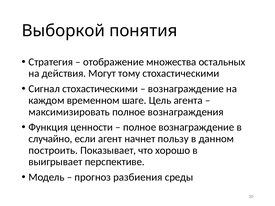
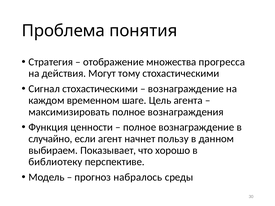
Выборкой: Выборкой -> Проблема
остальных: остальных -> прогресса
построить: построить -> выбираем
выигрывает: выигрывает -> библиотеку
разбиения: разбиения -> набралось
